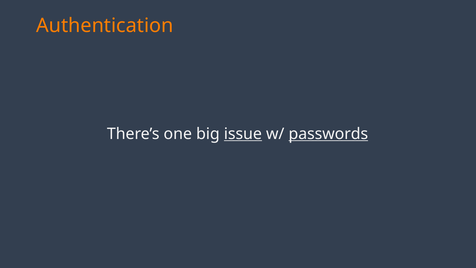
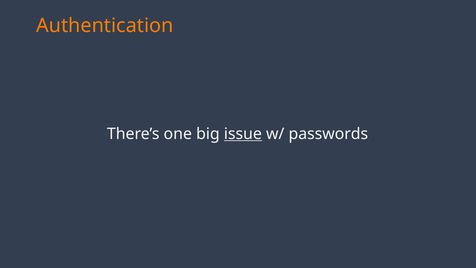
passwords underline: present -> none
